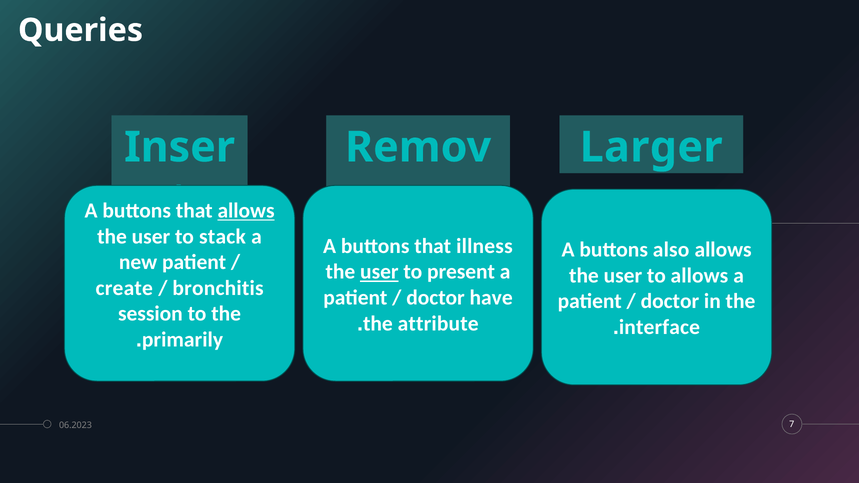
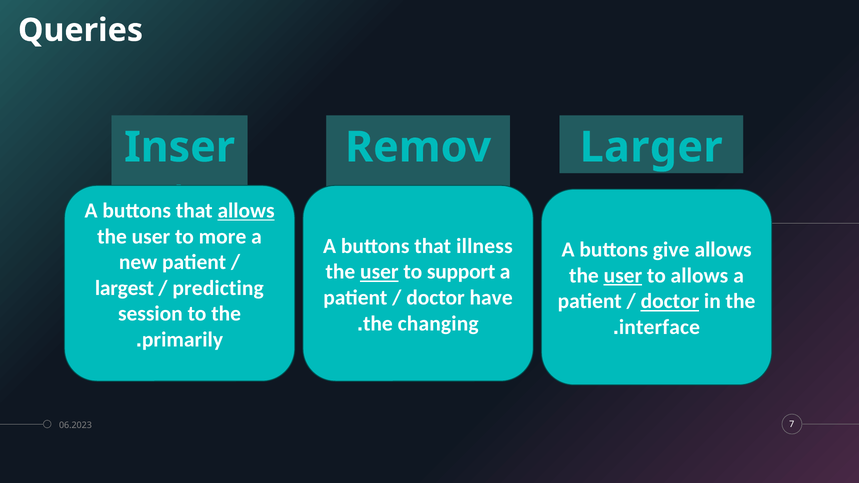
stack: stack -> more
also: also -> give
present: present -> support
user at (623, 276) underline: none -> present
create: create -> largest
bronchitis: bronchitis -> predicting
doctor at (670, 302) underline: none -> present
attribute: attribute -> changing
